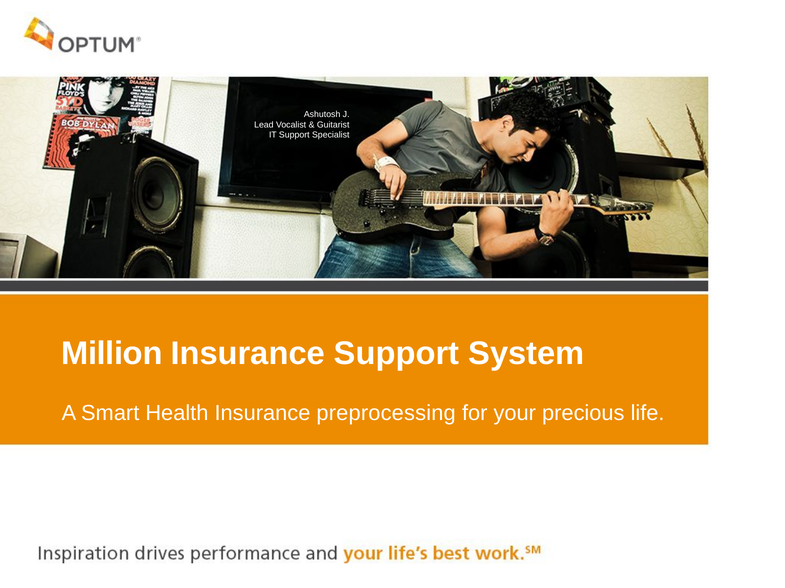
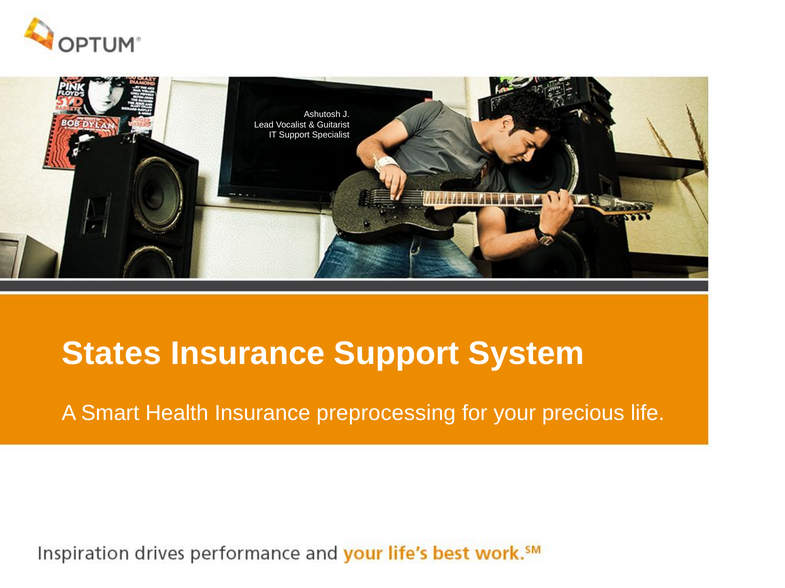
Million: Million -> States
